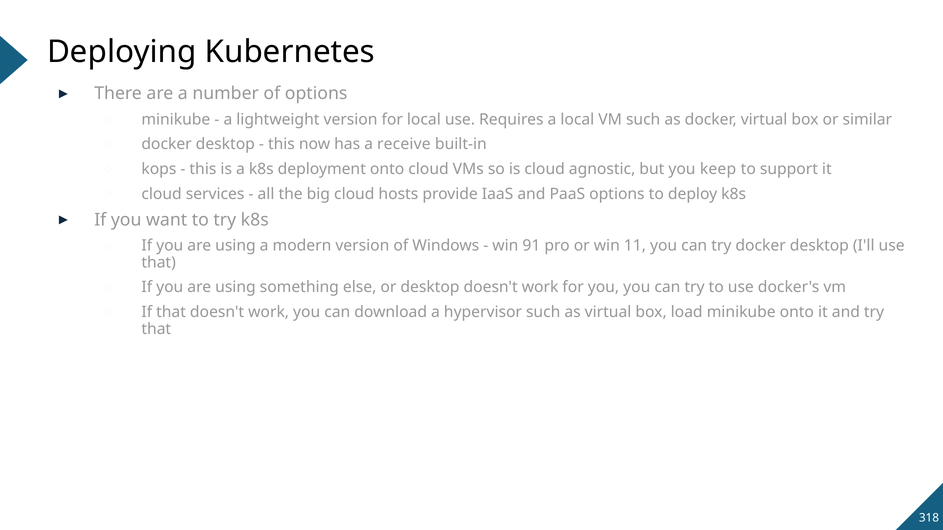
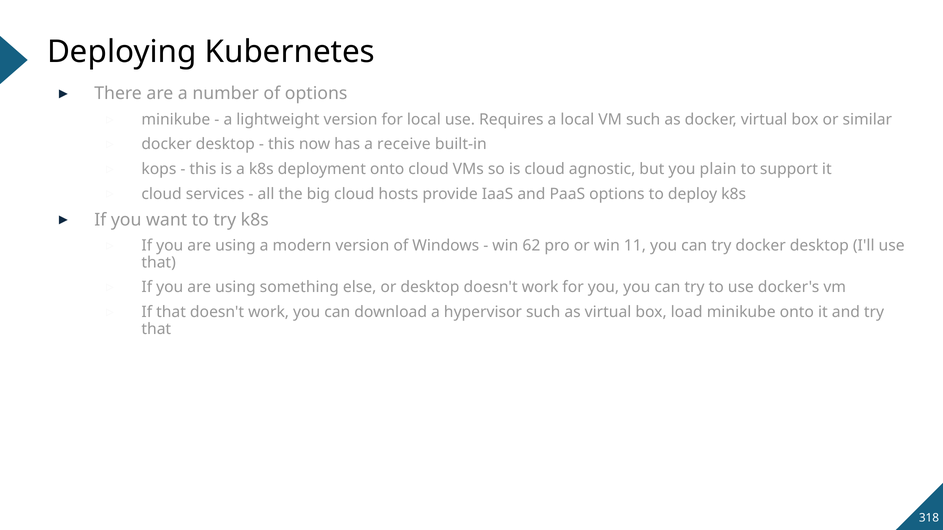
keep: keep -> plain
91: 91 -> 62
